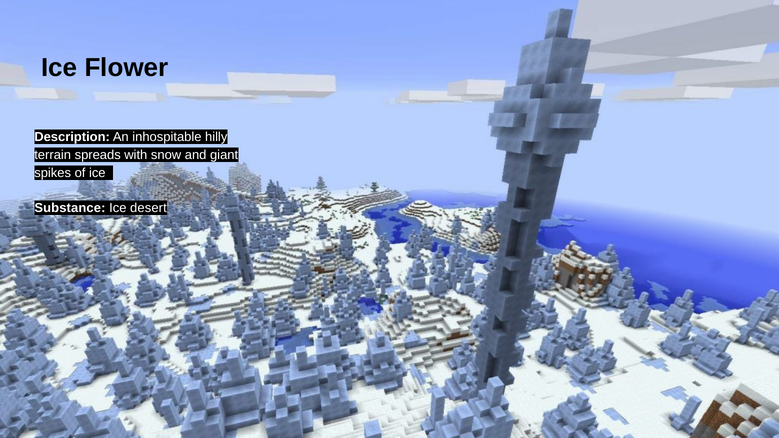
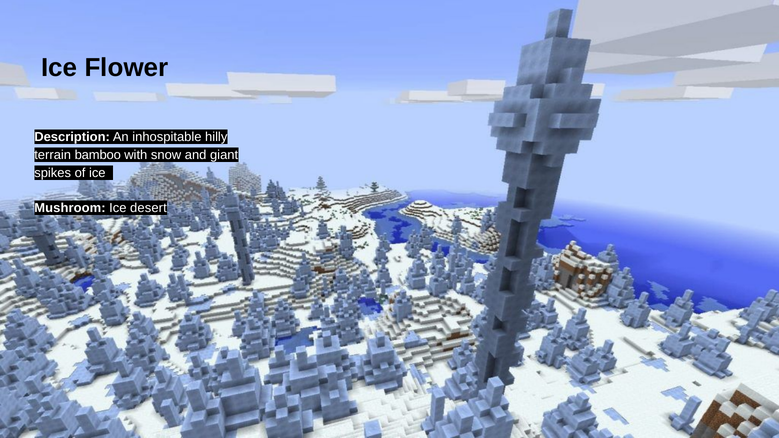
spreads: spreads -> bamboo
Substance: Substance -> Mushroom
